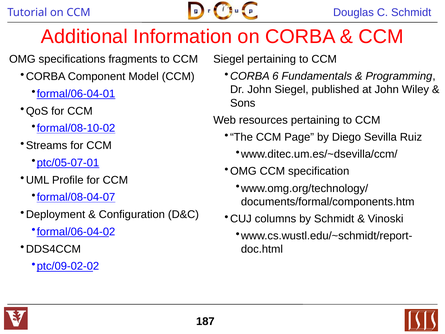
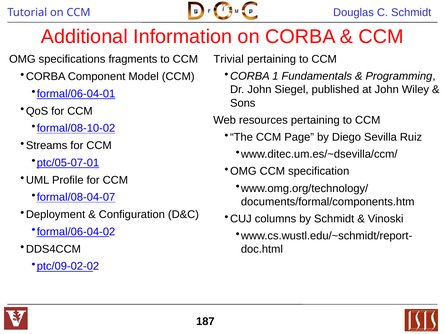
Siegel at (229, 59): Siegel -> Trivial
6: 6 -> 1
